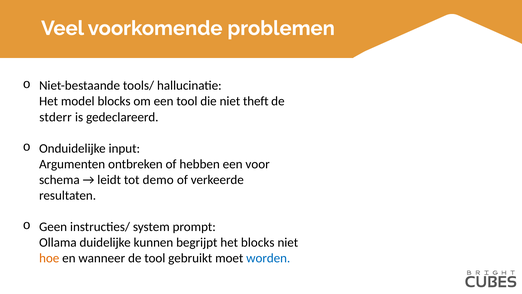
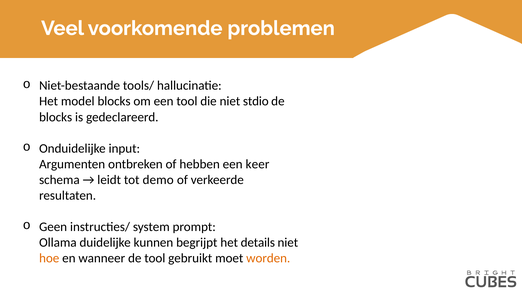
theft: theft -> stdio
stderr at (56, 117): stderr -> blocks
voor: voor -> keer
het blocks: blocks -> details
worden colour: blue -> orange
